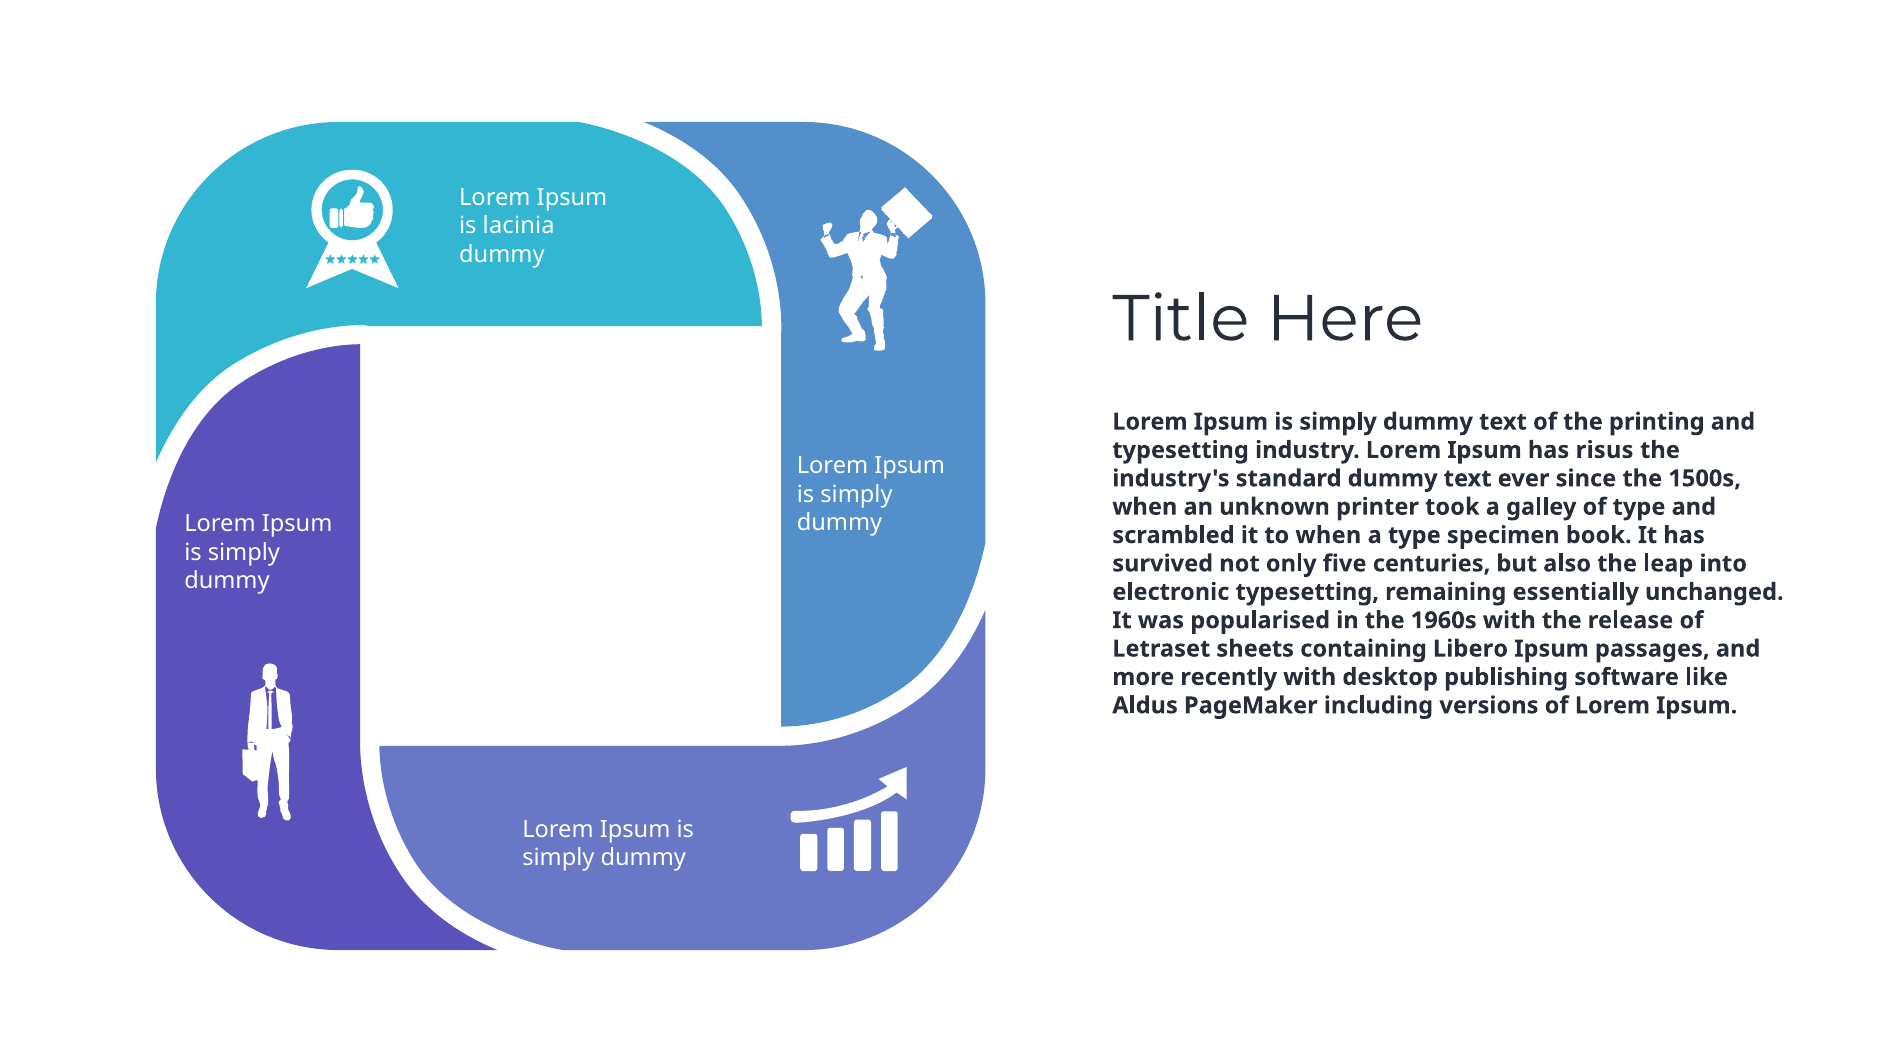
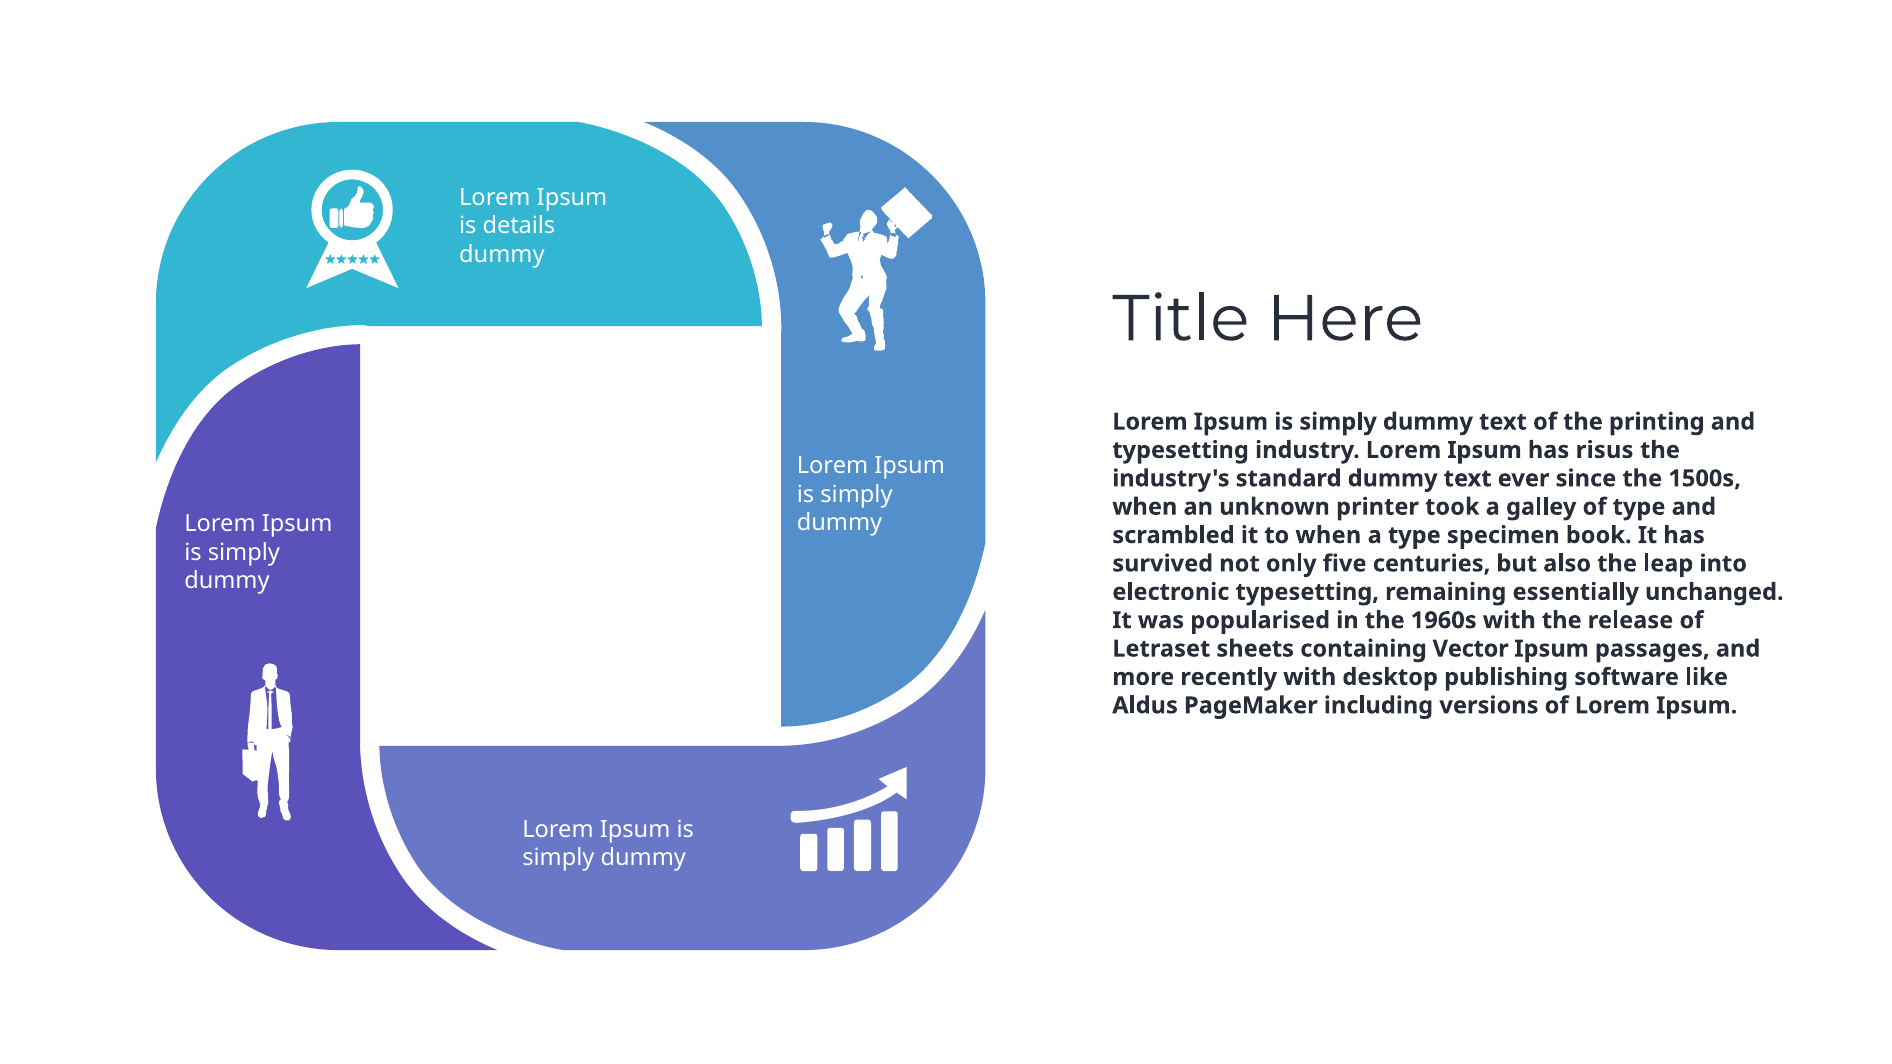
lacinia: lacinia -> details
Libero: Libero -> Vector
